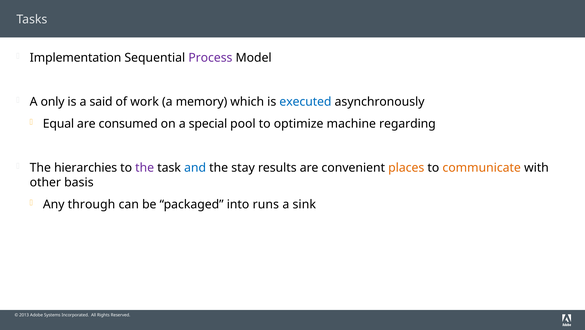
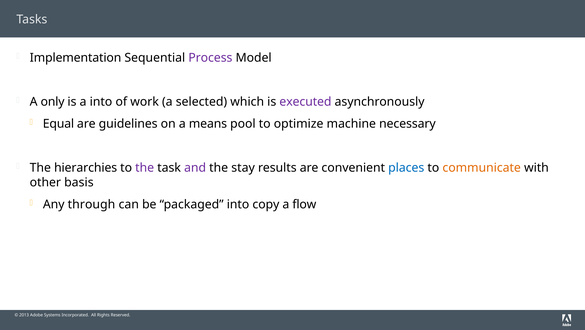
a said: said -> into
memory: memory -> selected
executed colour: blue -> purple
consumed: consumed -> guidelines
special: special -> means
regarding: regarding -> necessary
and colour: blue -> purple
places colour: orange -> blue
runs: runs -> copy
sink: sink -> flow
